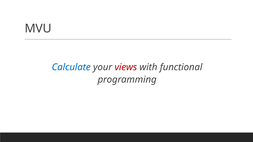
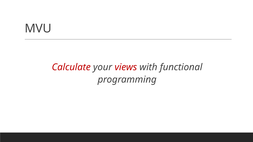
Calculate colour: blue -> red
